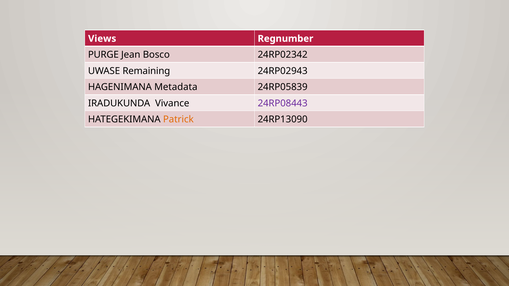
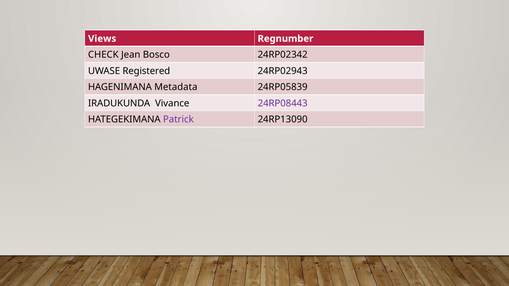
PURGE: PURGE -> CHECK
Remaining: Remaining -> Registered
Patrick colour: orange -> purple
